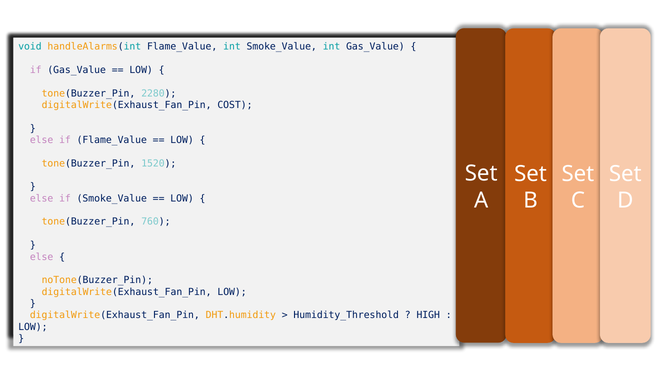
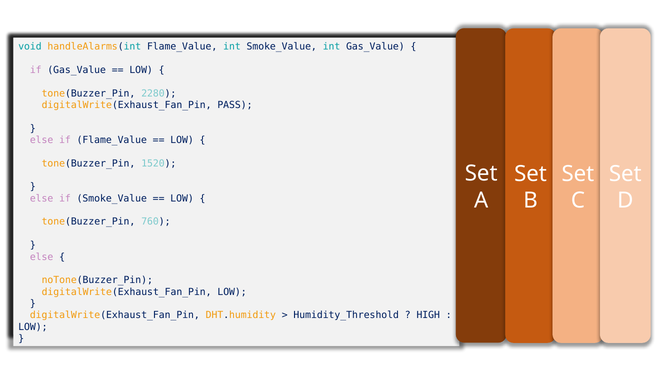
COST: COST -> PASS
